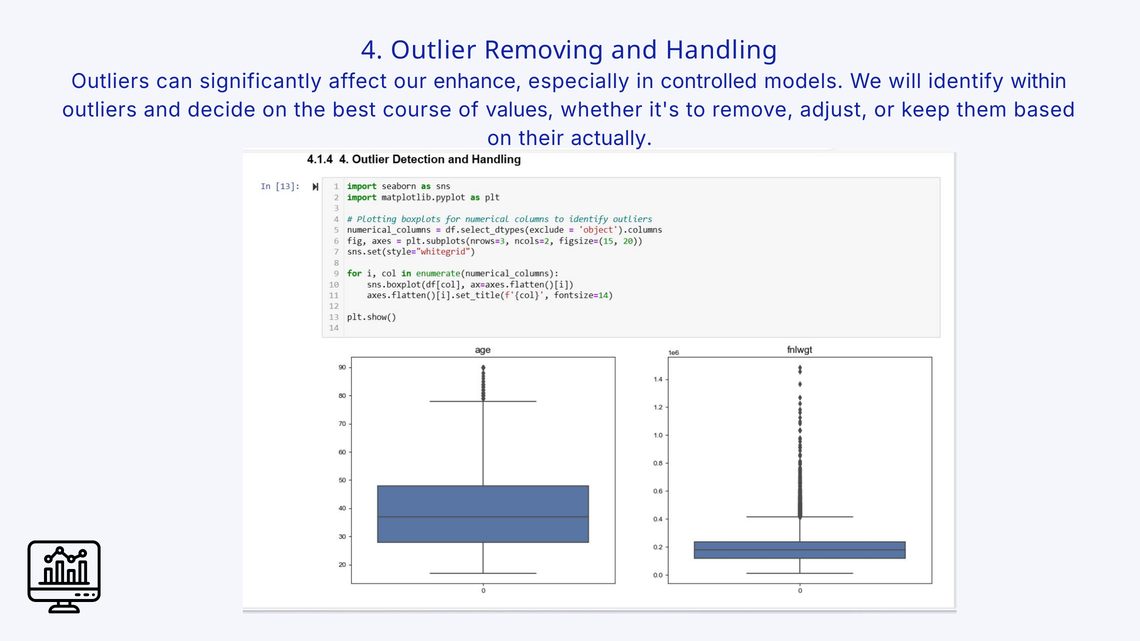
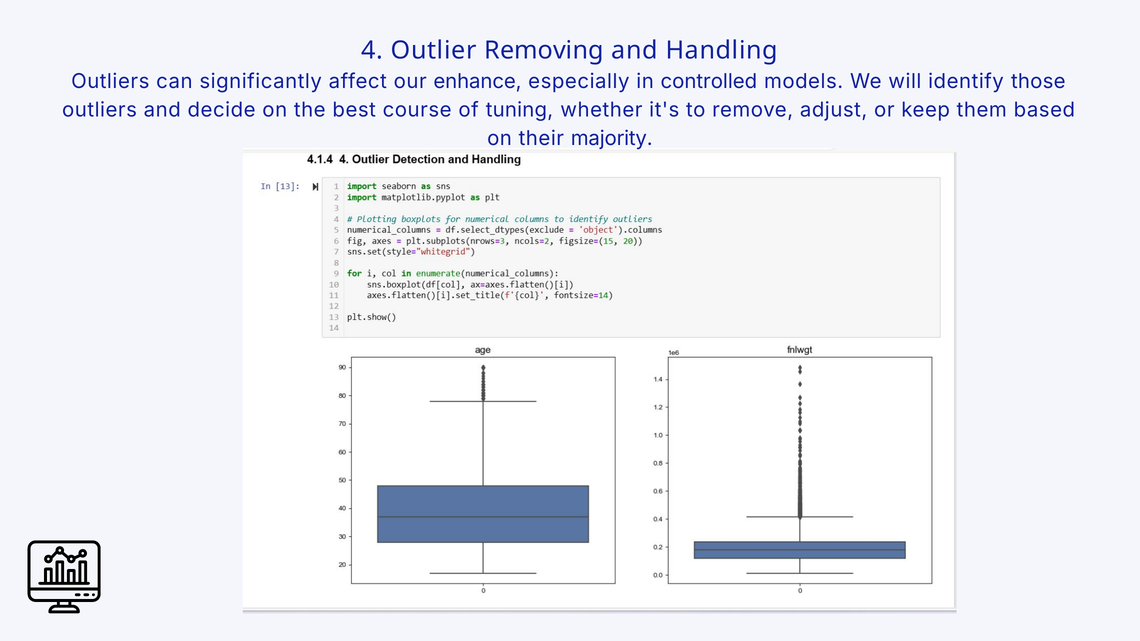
within: within -> those
values: values -> tuning
actually: actually -> majority
